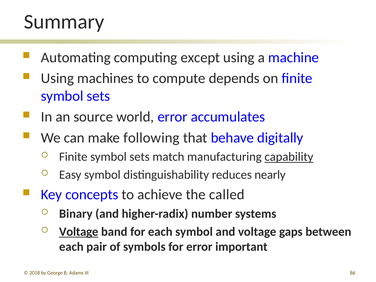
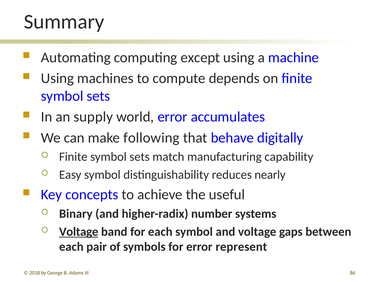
source: source -> supply
capability underline: present -> none
called: called -> useful
important: important -> represent
